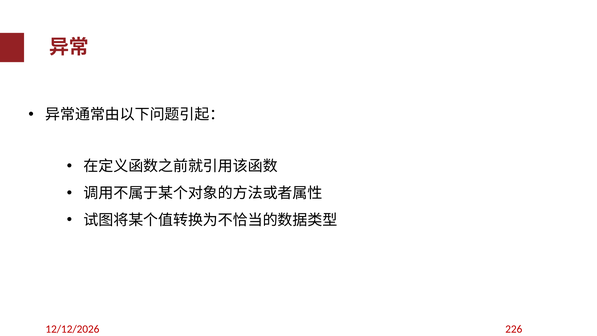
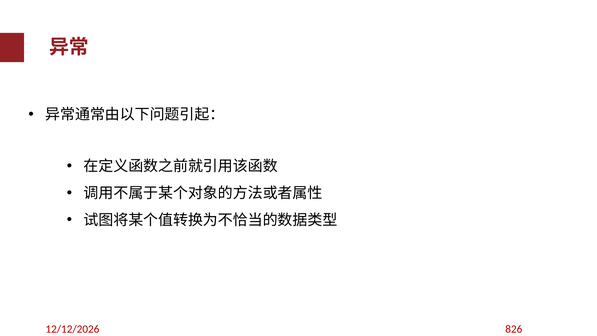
226: 226 -> 826
